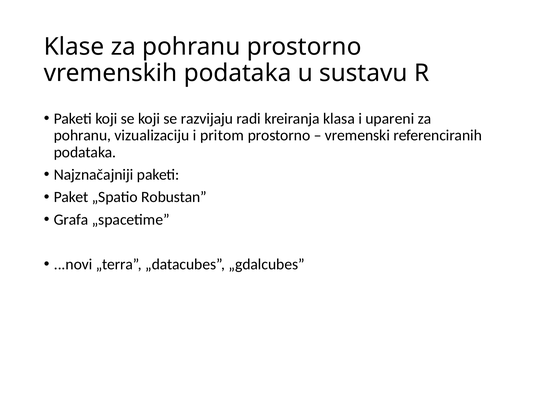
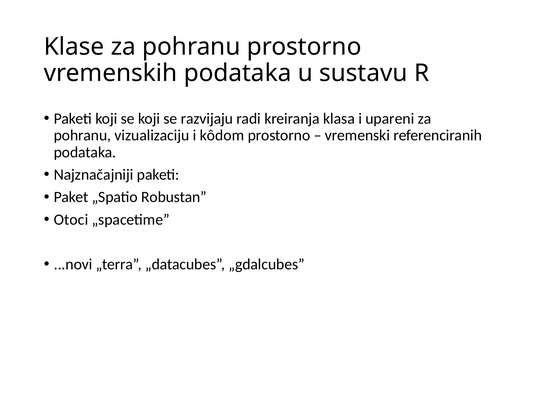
pritom: pritom -> kôdom
Grafa: Grafa -> Otoci
